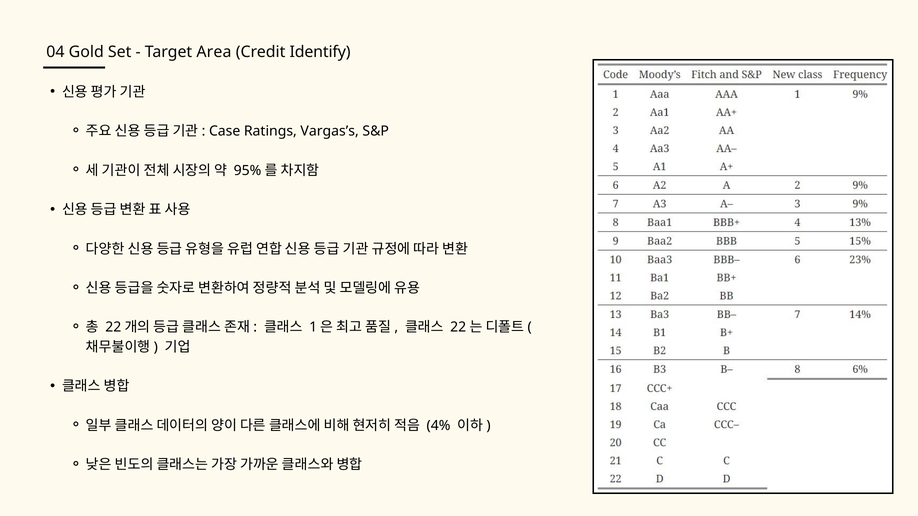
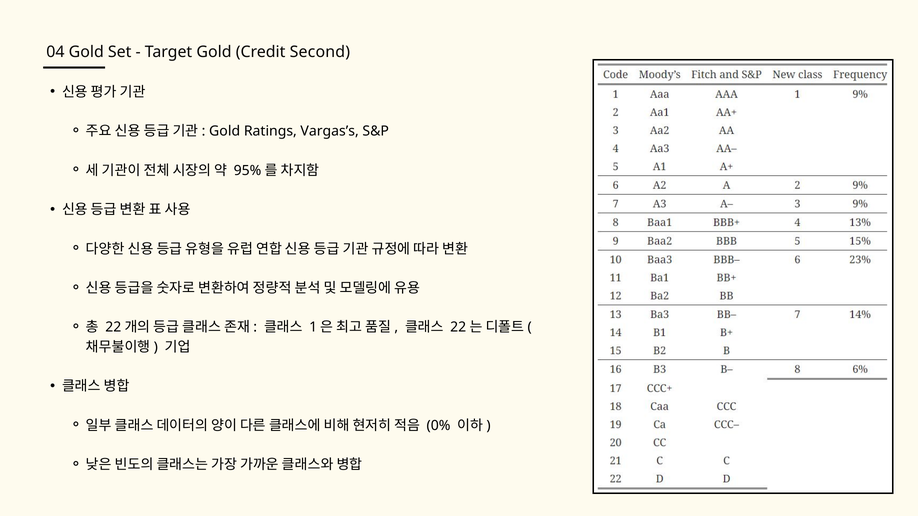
Target Area: Area -> Gold
Identify: Identify -> Second
Case at (225, 131): Case -> Gold
4%: 4% -> 0%
